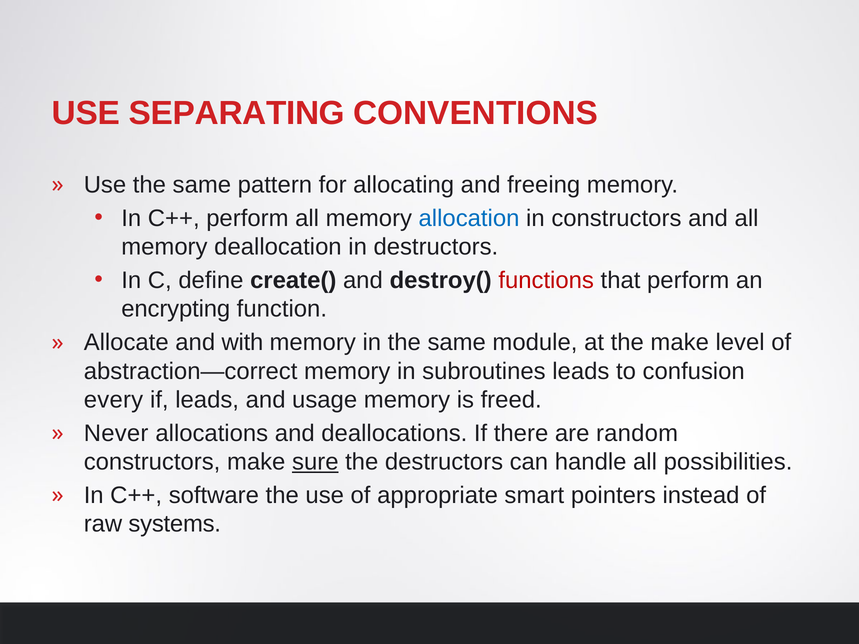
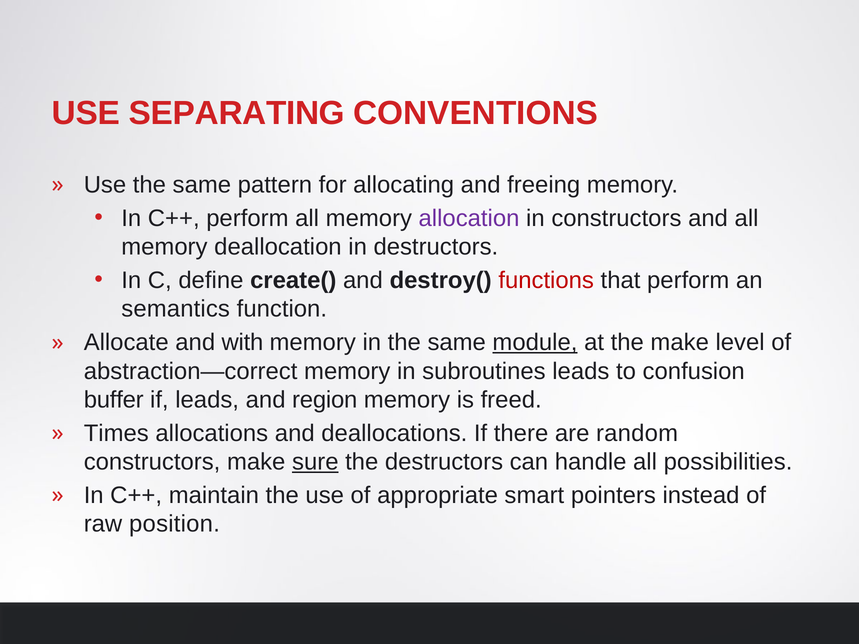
allocation colour: blue -> purple
encrypting: encrypting -> semantics
module underline: none -> present
every: every -> buffer
usage: usage -> region
Never: Never -> Times
software: software -> maintain
systems: systems -> position
